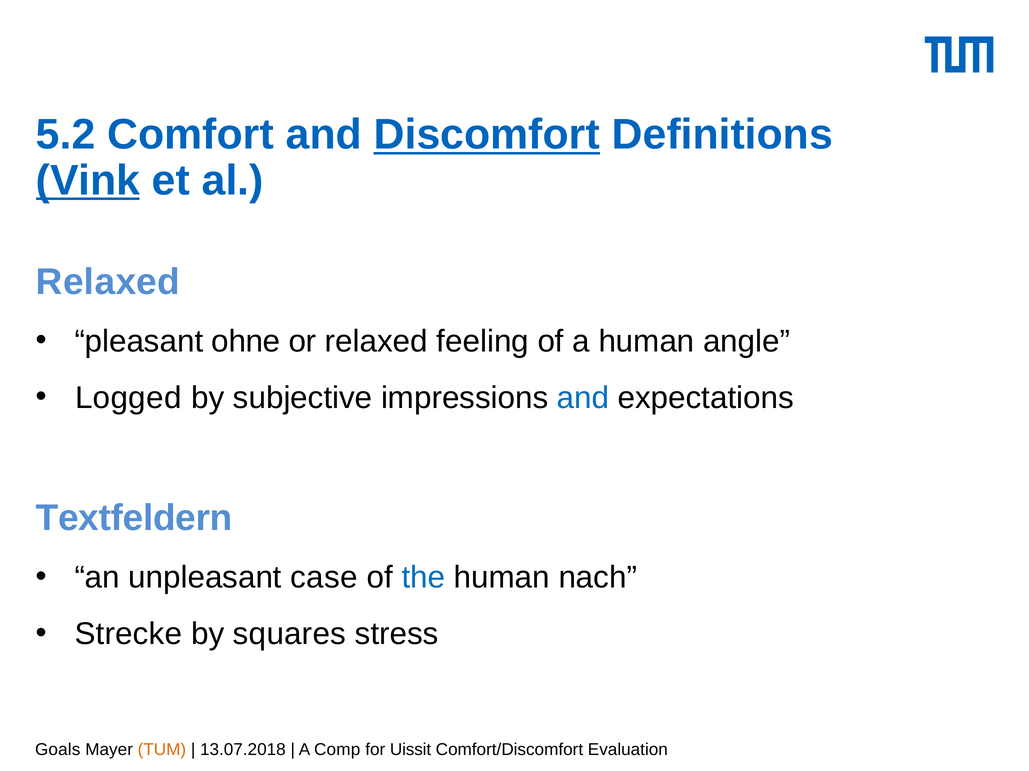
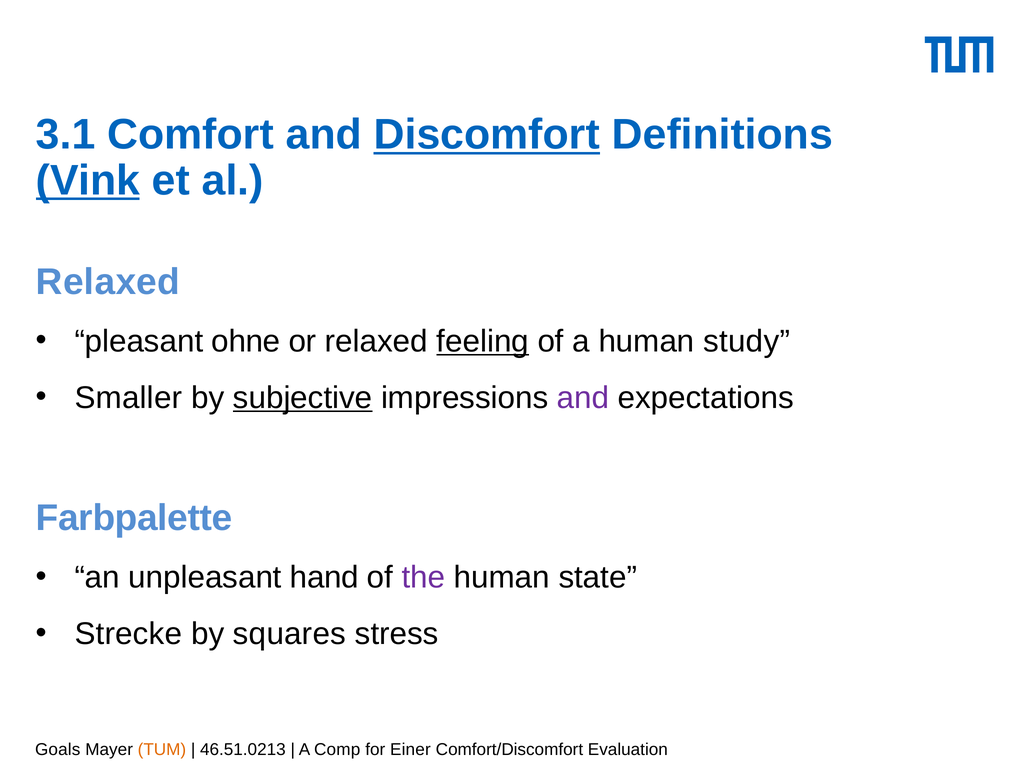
5.2: 5.2 -> 3.1
feeling underline: none -> present
angle: angle -> study
Logged: Logged -> Smaller
subjective underline: none -> present
and at (583, 398) colour: blue -> purple
Textfeldern: Textfeldern -> Farbpalette
case: case -> hand
the colour: blue -> purple
nach: nach -> state
13.07.2018: 13.07.2018 -> 46.51.0213
Uissit: Uissit -> Einer
